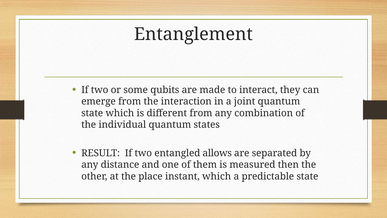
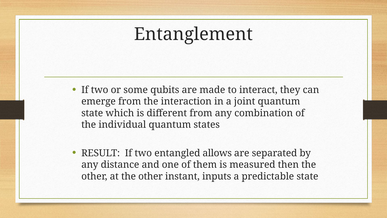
at the place: place -> other
instant which: which -> inputs
